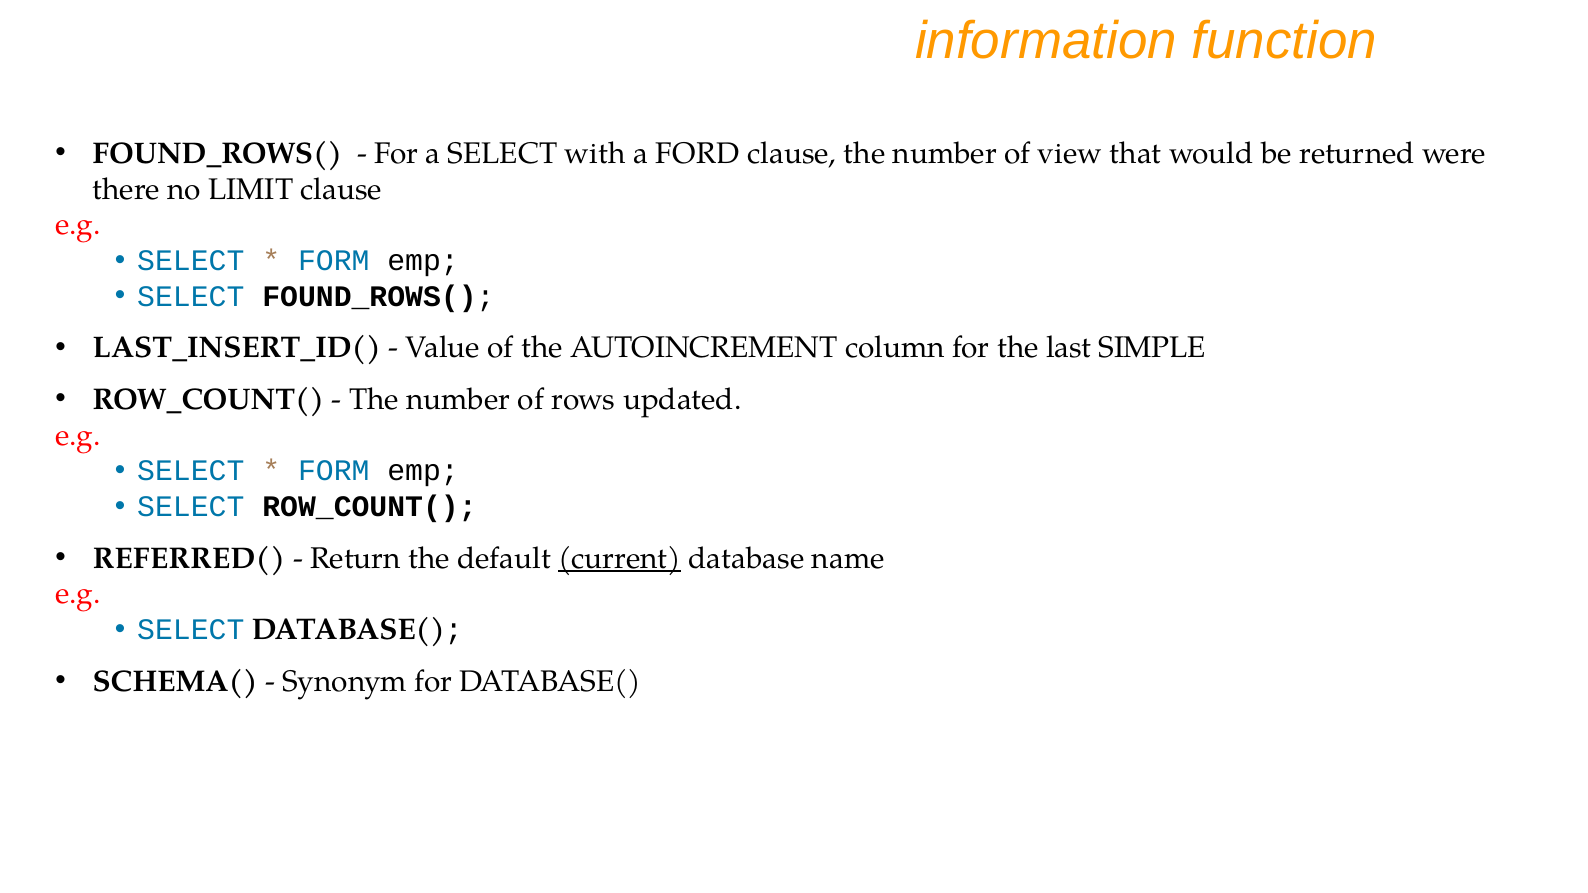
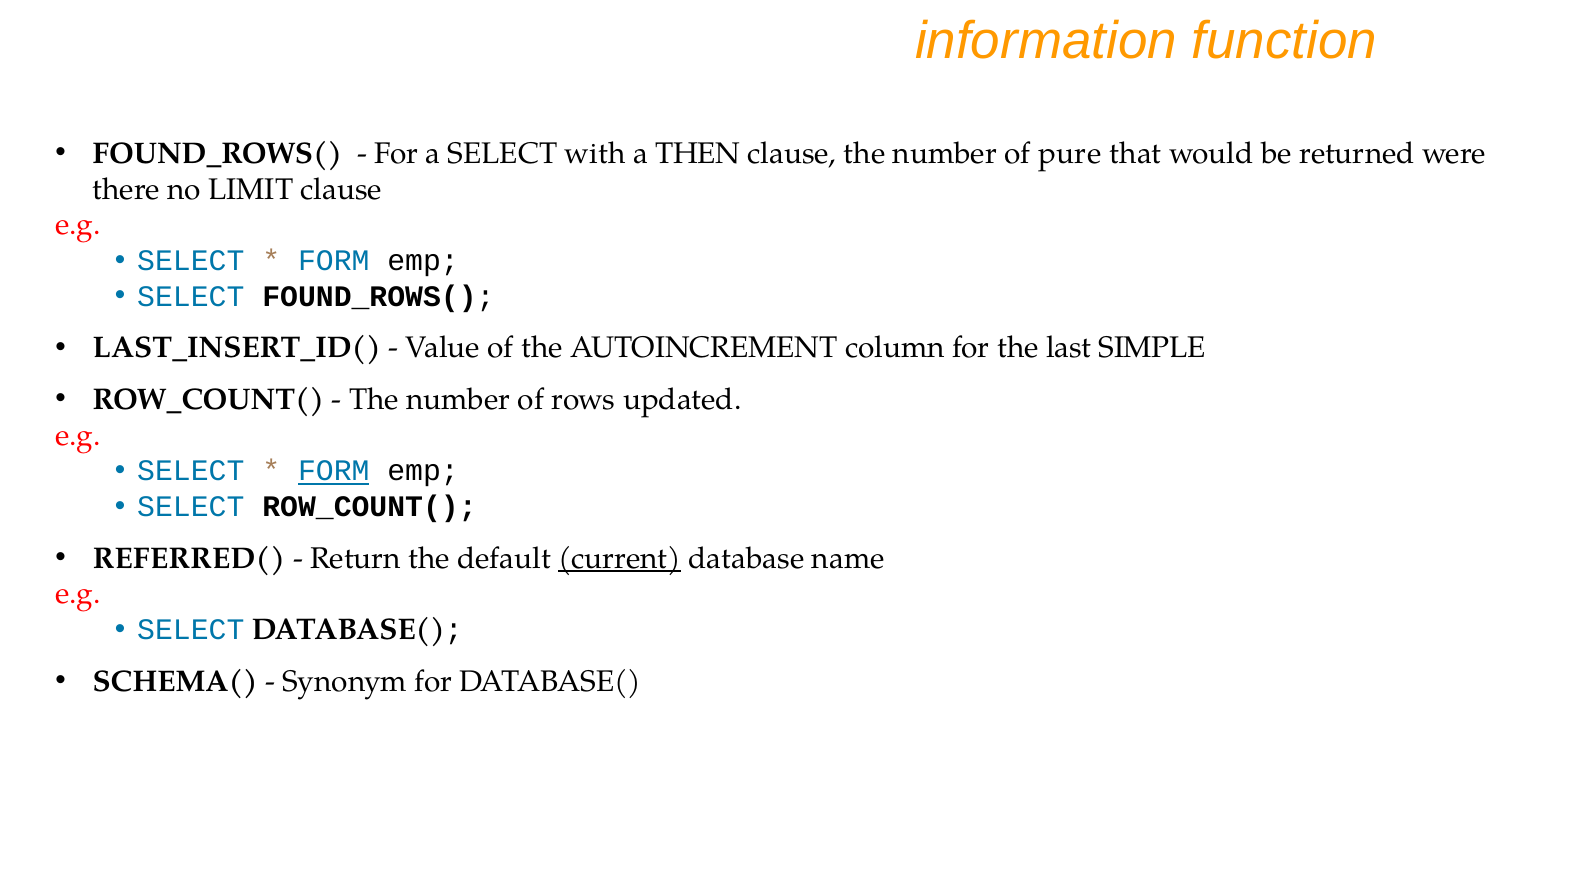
FORD: FORD -> THEN
view: view -> pure
FORM at (334, 471) underline: none -> present
